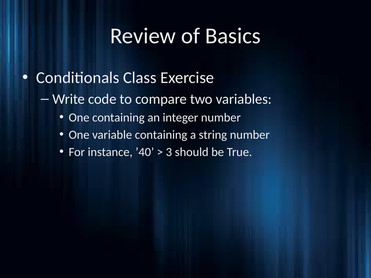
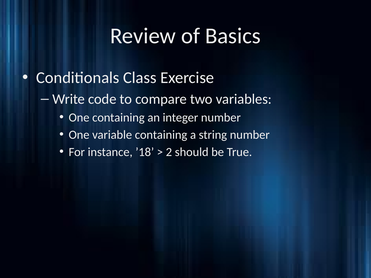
’40: ’40 -> ’18
3: 3 -> 2
